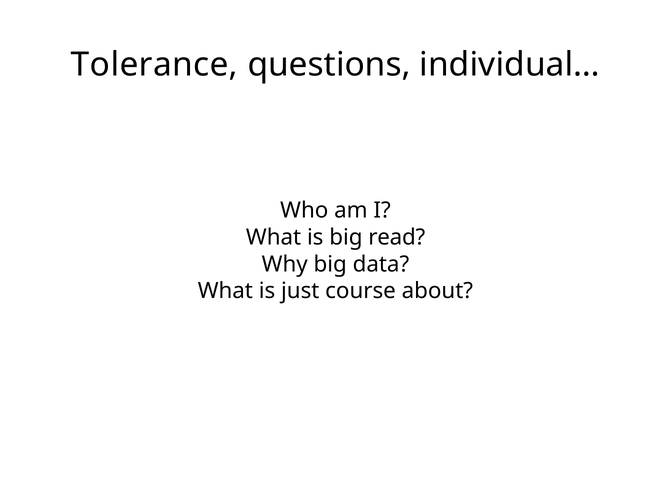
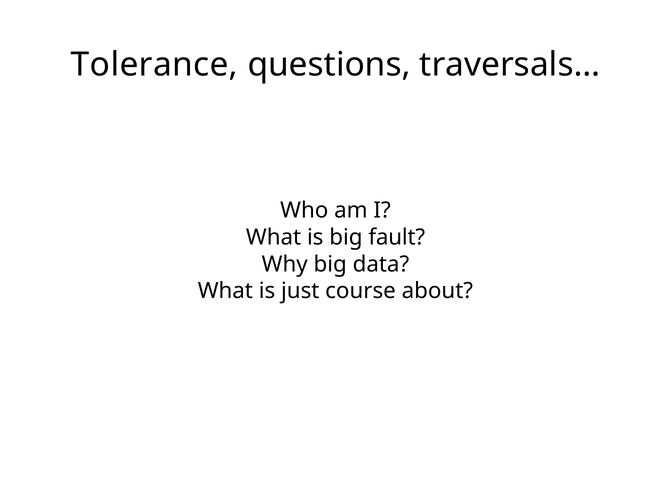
individual…: individual… -> traversals…
read: read -> fault
